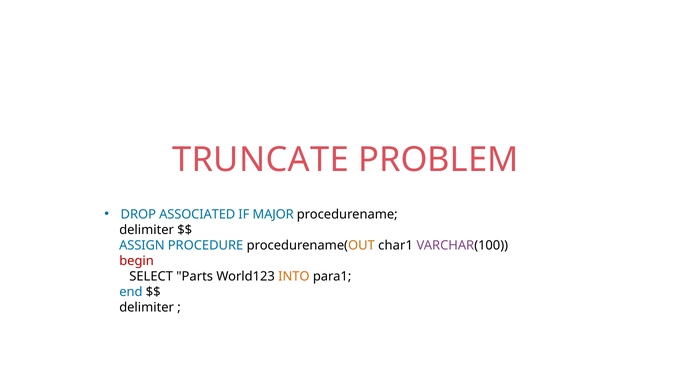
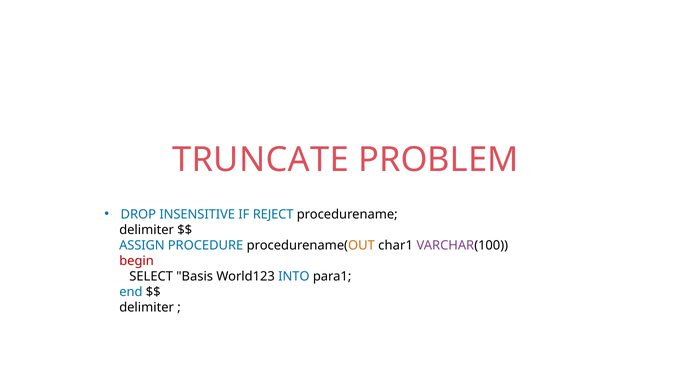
ASSOCIATED: ASSOCIATED -> INSENSITIVE
MAJOR: MAJOR -> REJECT
Parts: Parts -> Basis
INTO colour: orange -> blue
